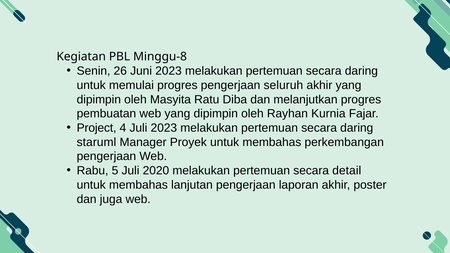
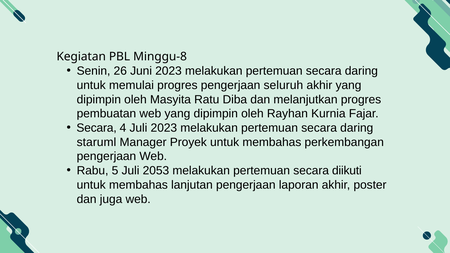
Project at (97, 128): Project -> Secara
2020: 2020 -> 2053
detail: detail -> diikuti
